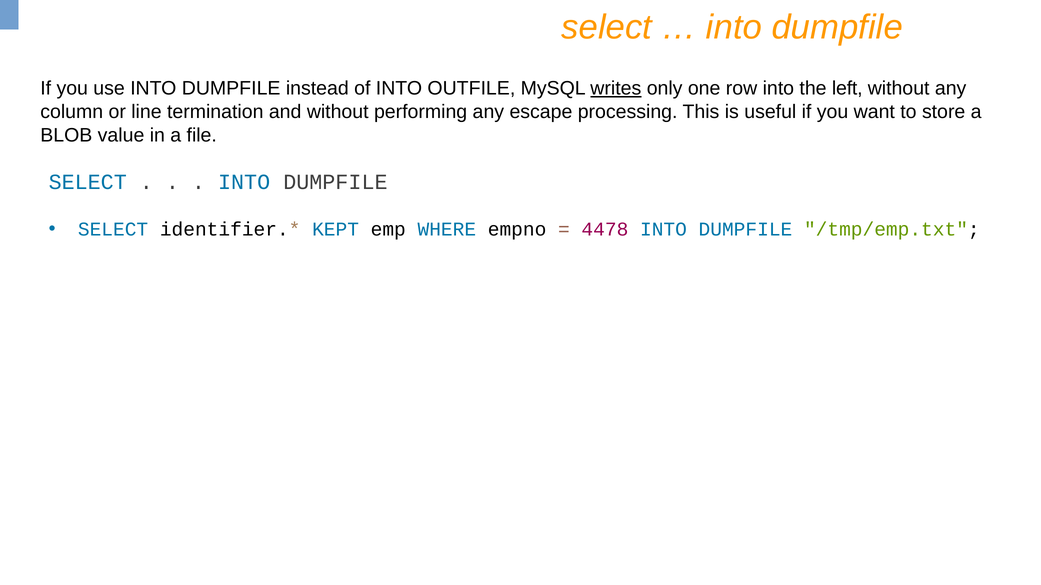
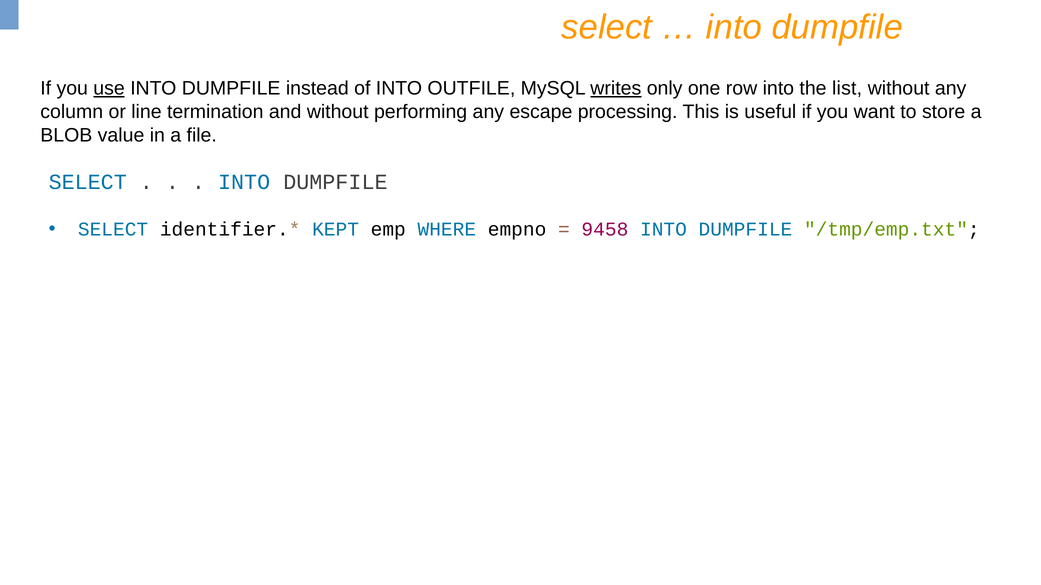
use underline: none -> present
left: left -> list
4478: 4478 -> 9458
